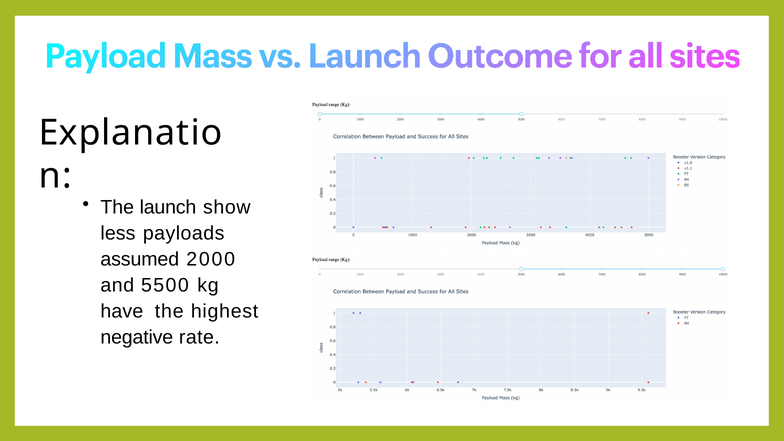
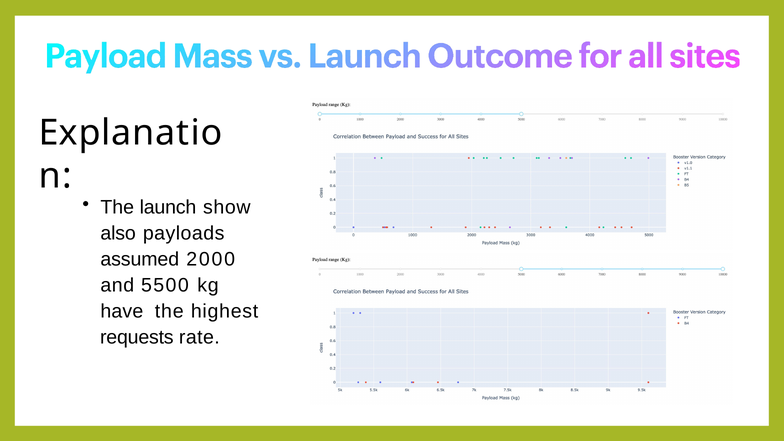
less: less -> also
negative: negative -> requests
